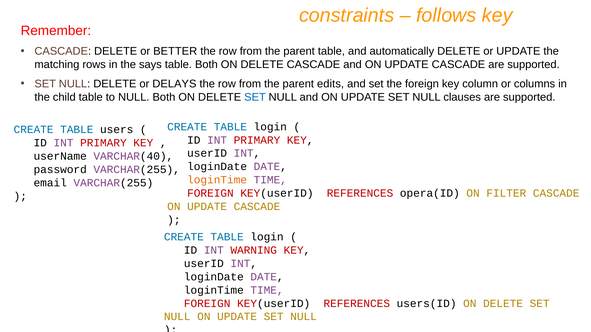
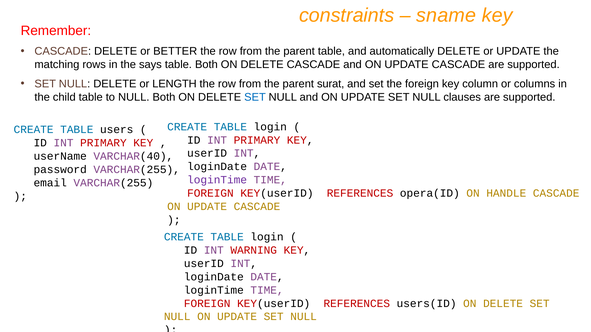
follows: follows -> sname
DELAYS: DELAYS -> LENGTH
edits: edits -> surat
loginTime at (217, 180) colour: orange -> purple
FILTER: FILTER -> HANDLE
